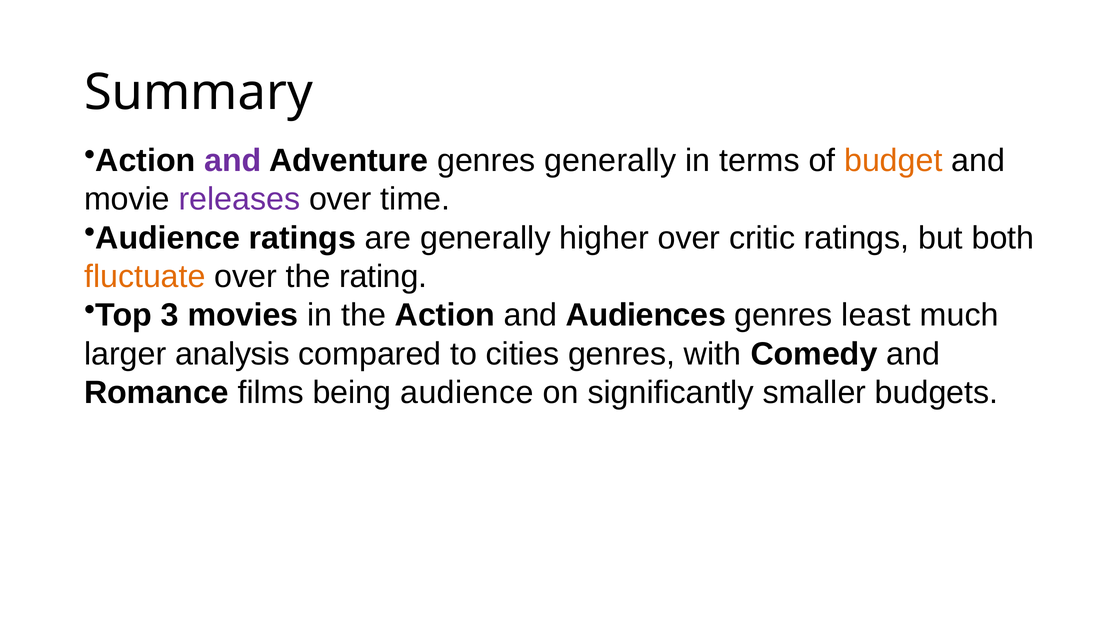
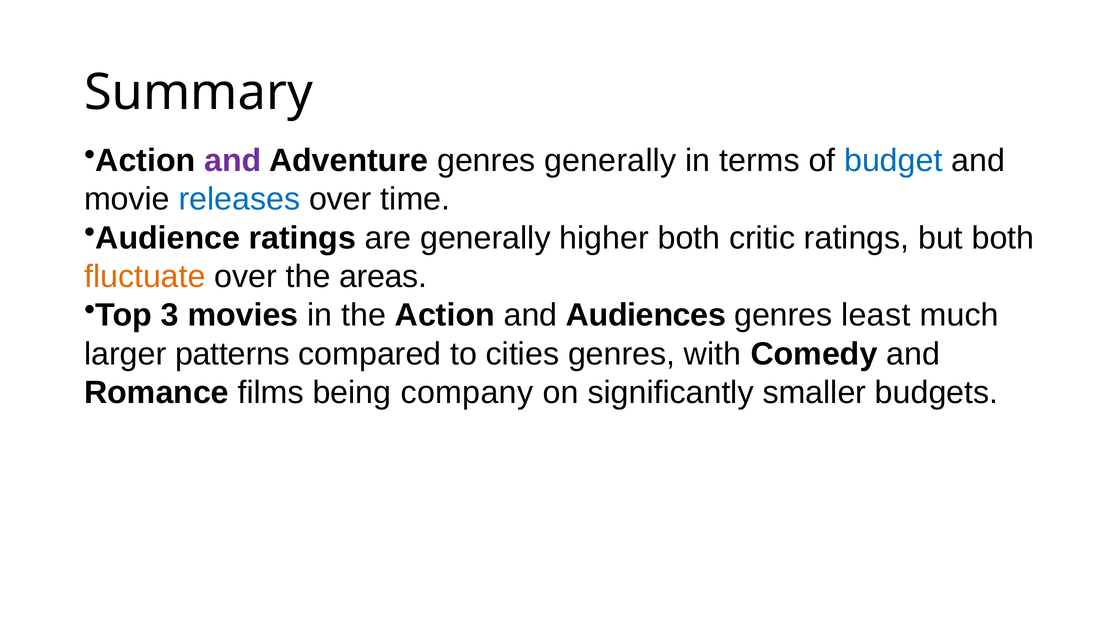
budget colour: orange -> blue
releases colour: purple -> blue
higher over: over -> both
rating: rating -> areas
analysis: analysis -> patterns
being audience: audience -> company
